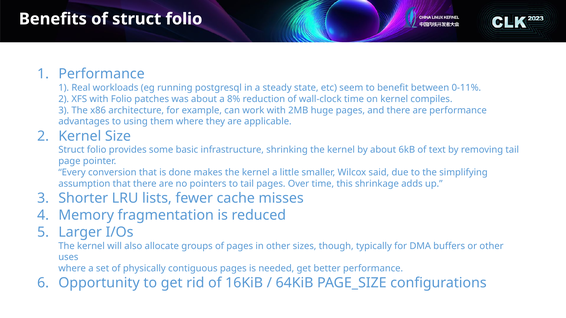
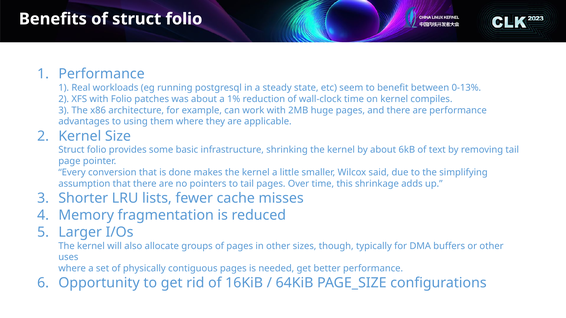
0-11%: 0-11% -> 0-13%
8%: 8% -> 1%
